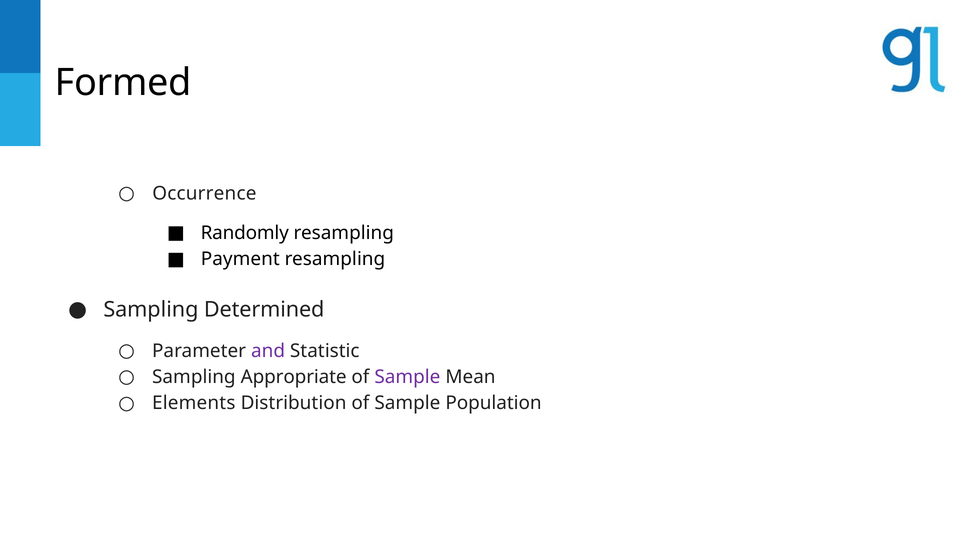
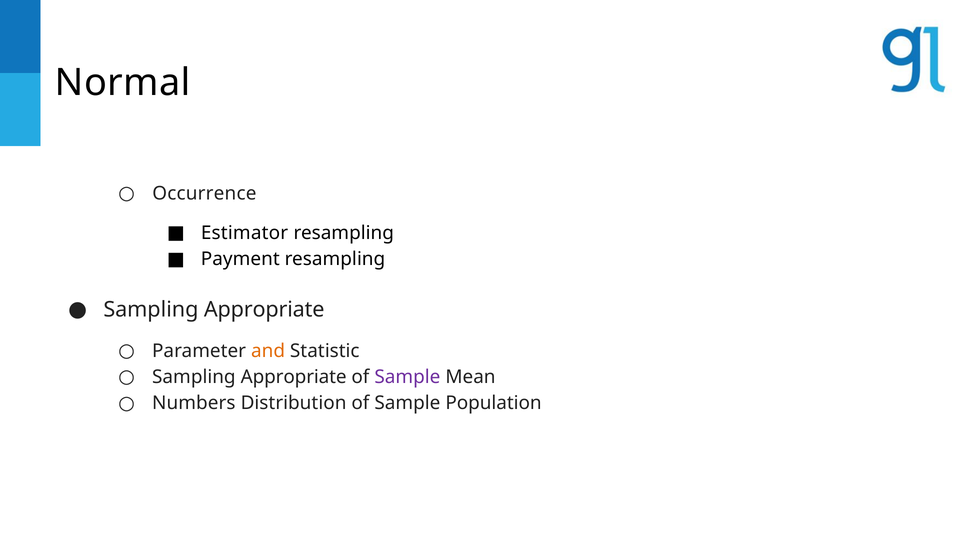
Formed: Formed -> Normal
Randomly: Randomly -> Estimator
Determined at (264, 310): Determined -> Appropriate
and colour: purple -> orange
Elements: Elements -> Numbers
